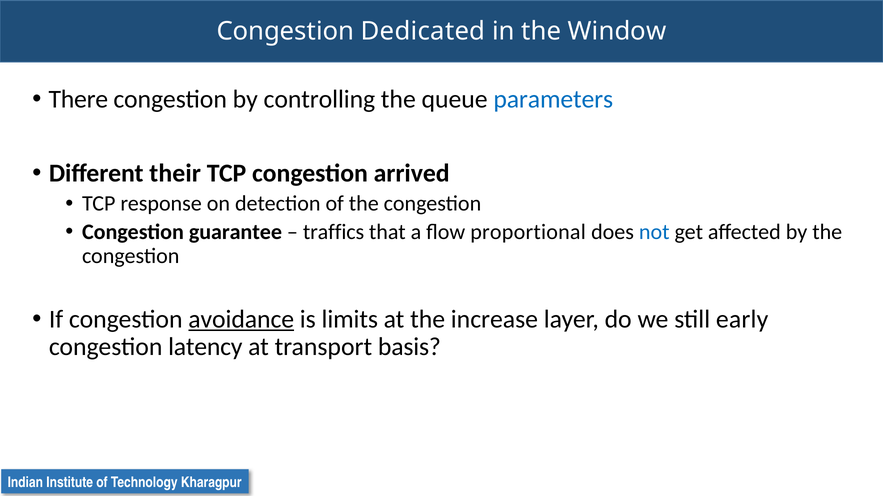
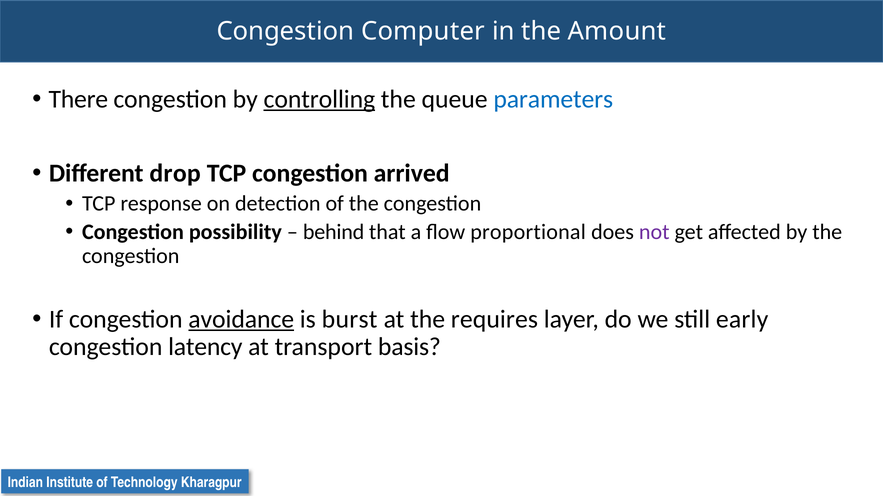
Dedicated: Dedicated -> Computer
Window: Window -> Amount
controlling underline: none -> present
their: their -> drop
guarantee: guarantee -> possibility
traffics: traffics -> behind
not colour: blue -> purple
limits: limits -> burst
increase: increase -> requires
